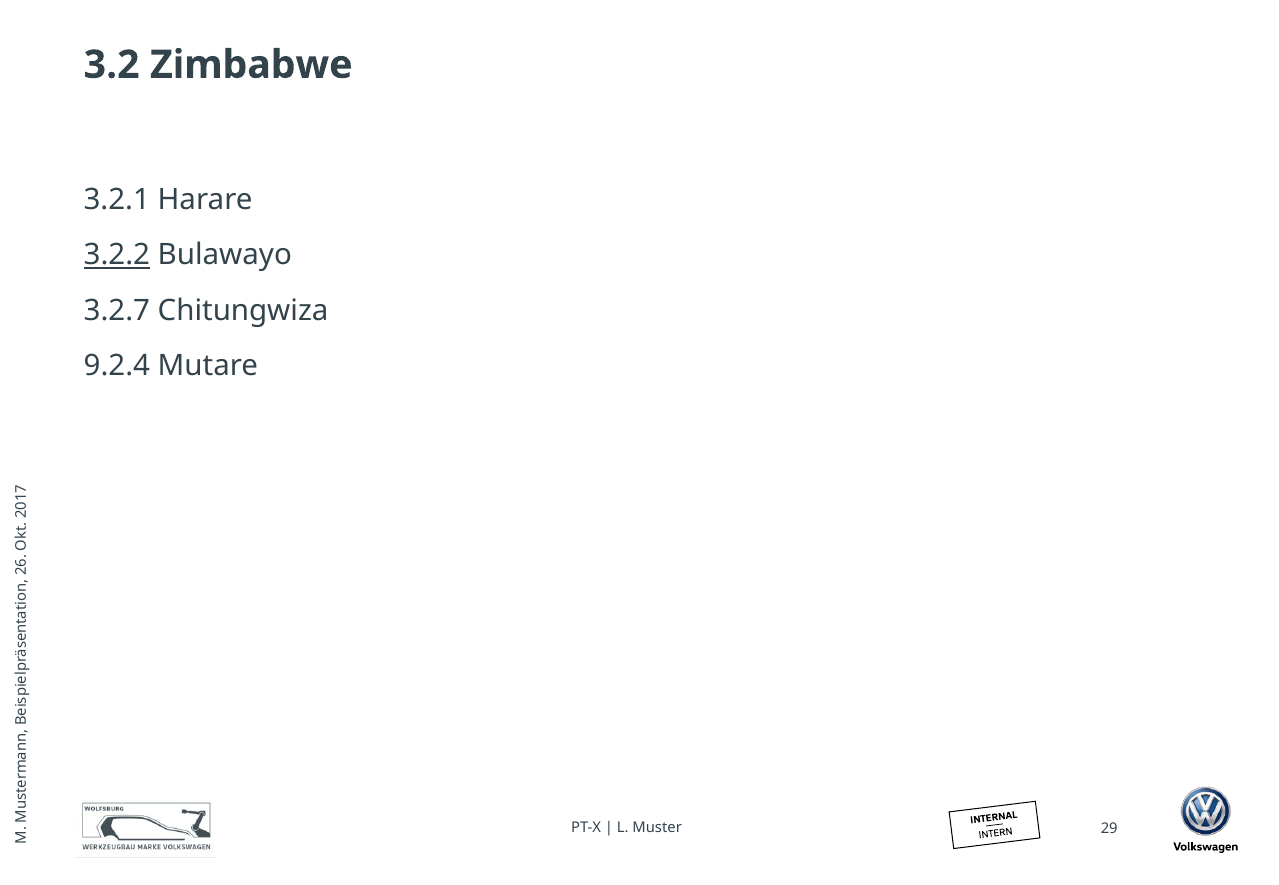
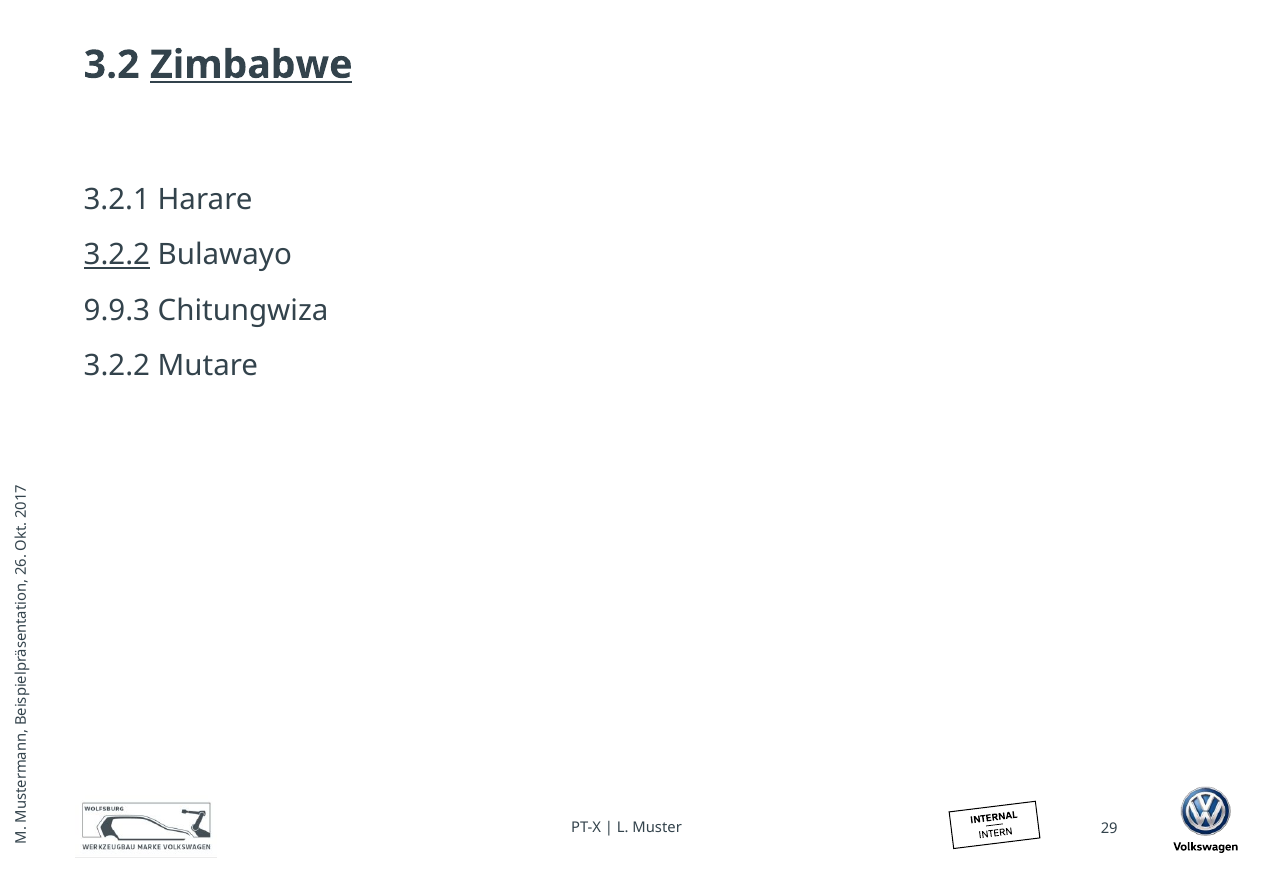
Zimbabwe underline: none -> present
3.2.7: 3.2.7 -> 9.9.3
9.2.4 at (117, 366): 9.2.4 -> 3.2.2
